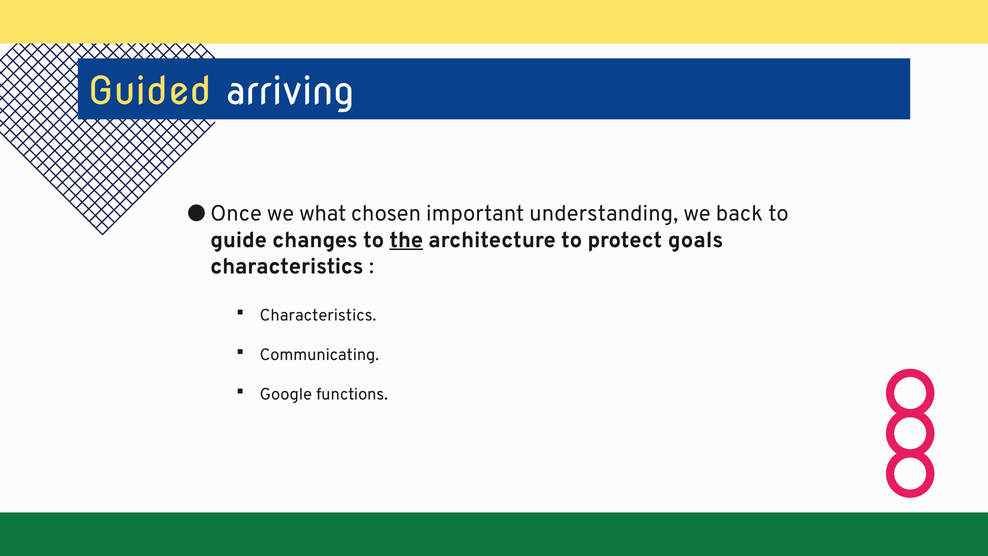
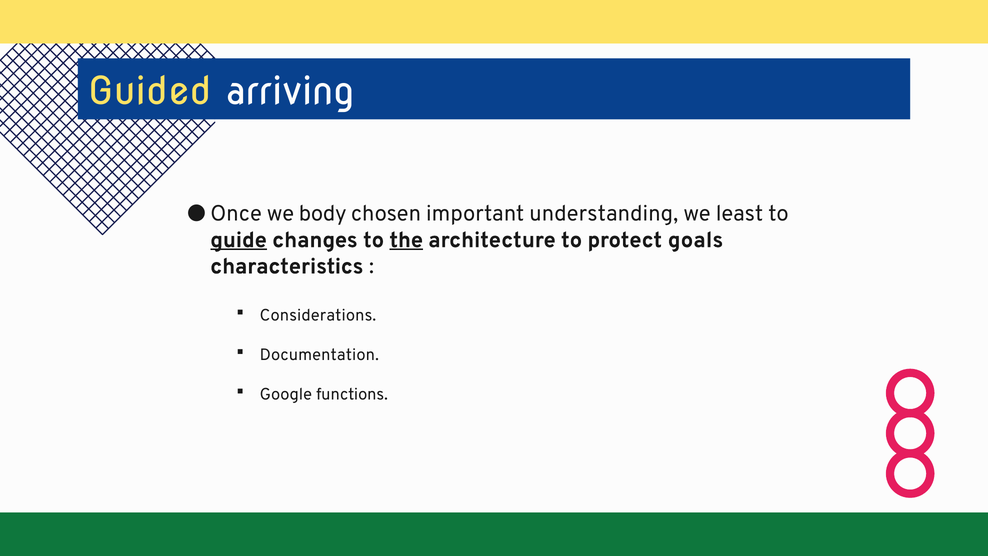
what: what -> body
back: back -> least
guide underline: none -> present
Characteristics at (318, 315): Characteristics -> Considerations
Communicating: Communicating -> Documentation
